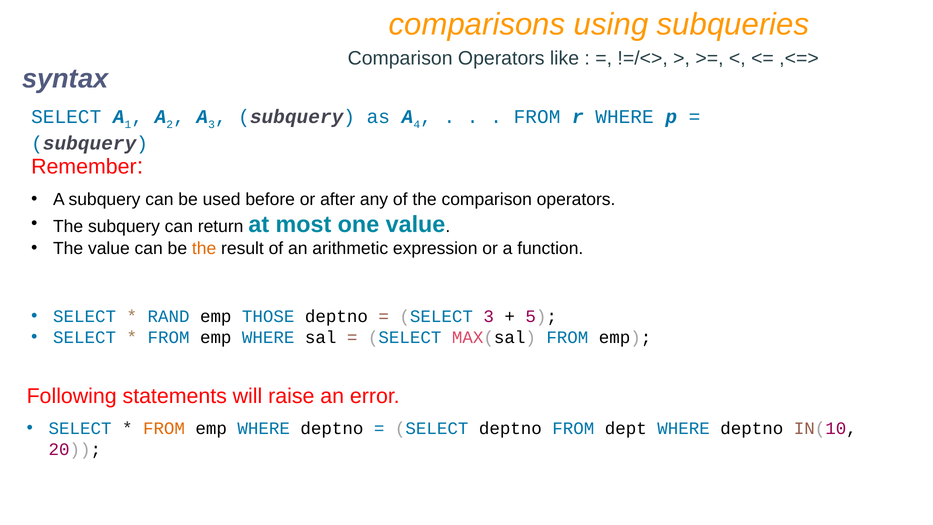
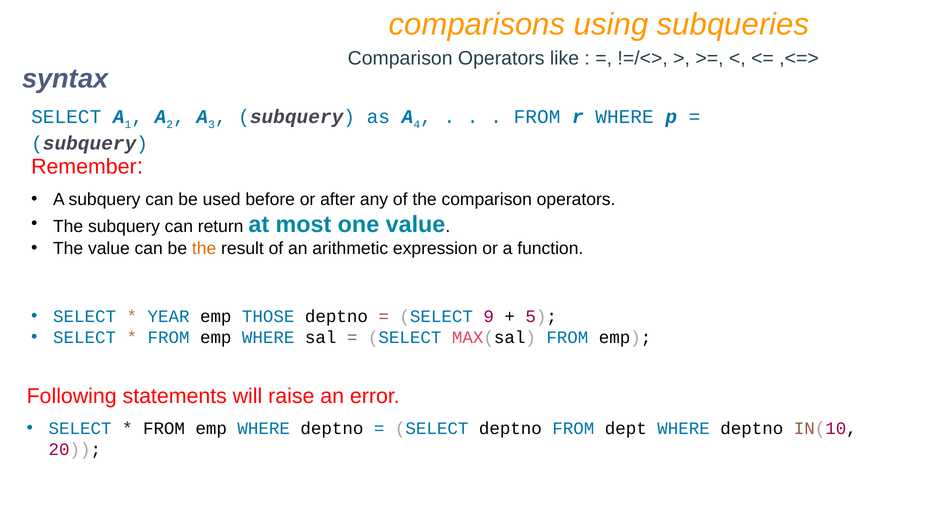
RAND: RAND -> YEAR
SELECT 3: 3 -> 9
FROM at (164, 428) colour: orange -> black
